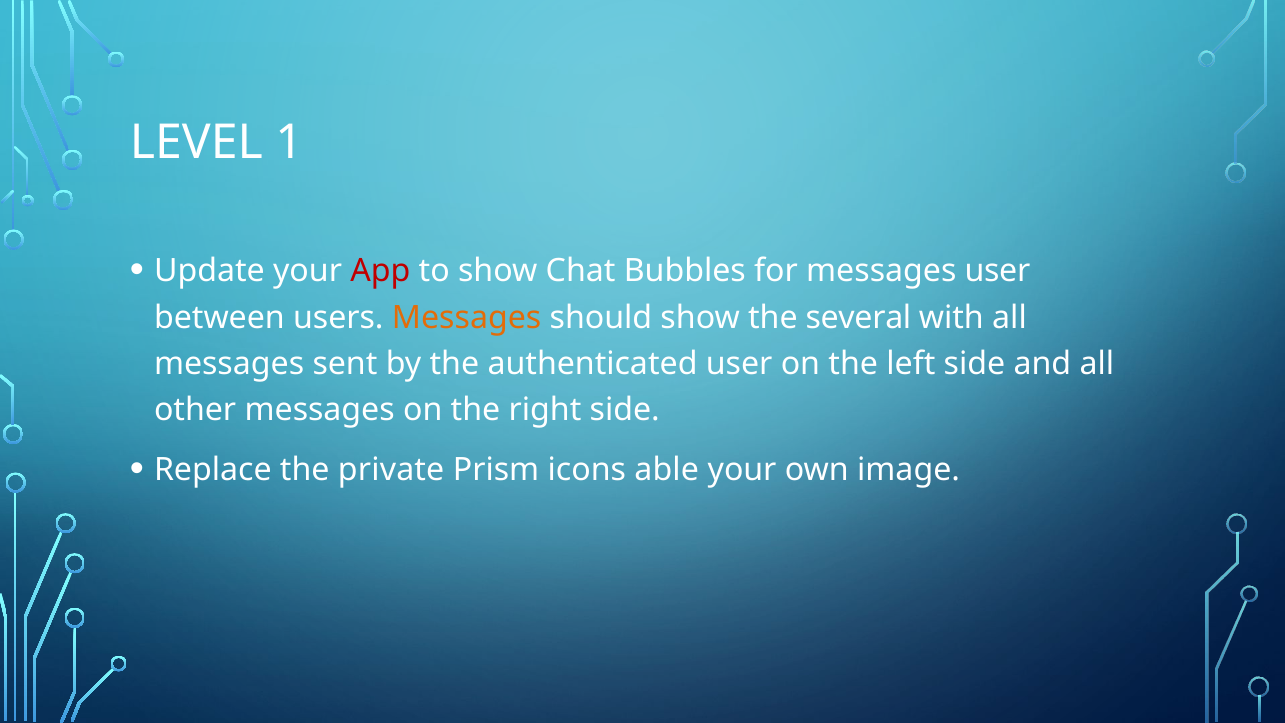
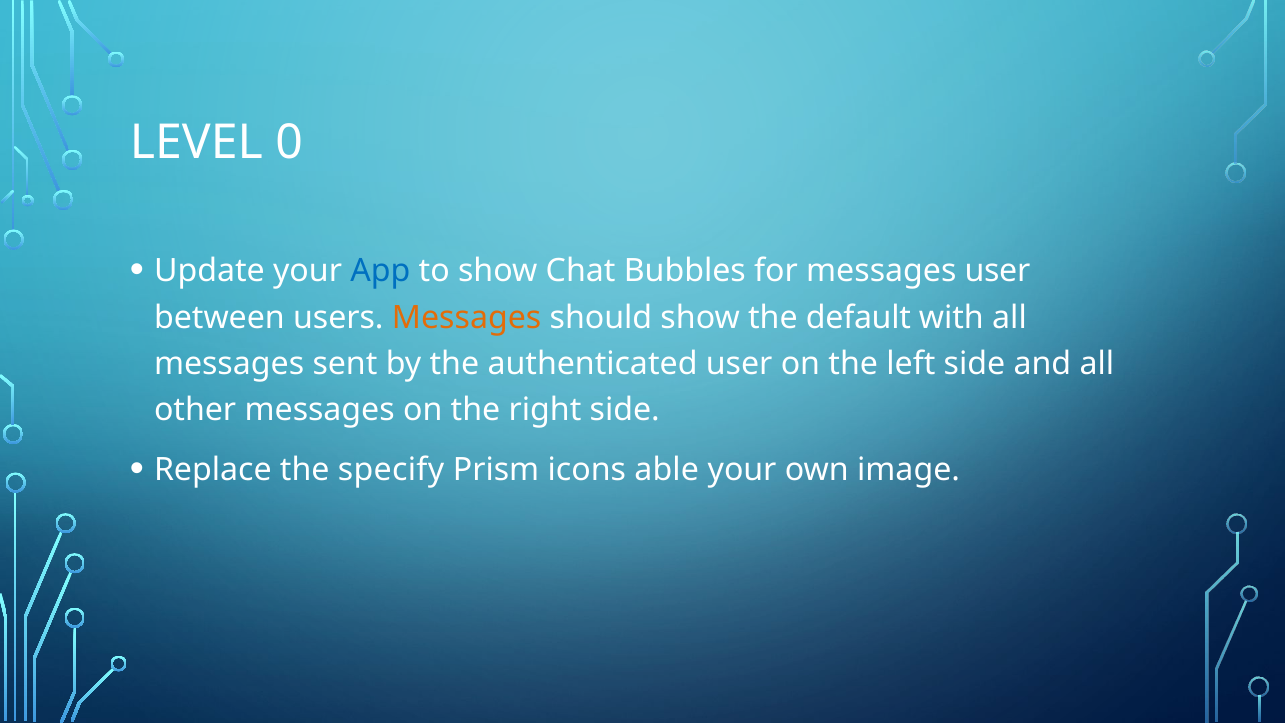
1: 1 -> 0
App colour: red -> blue
several: several -> default
private: private -> specify
